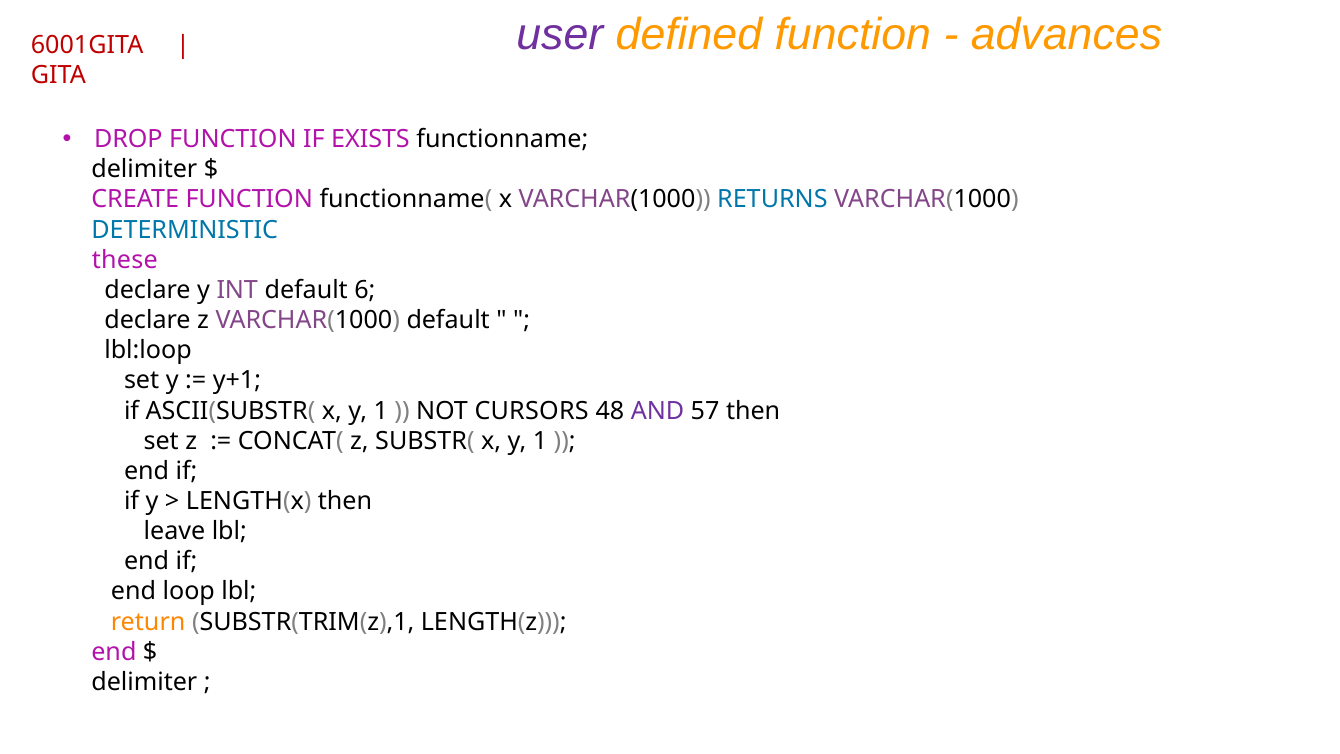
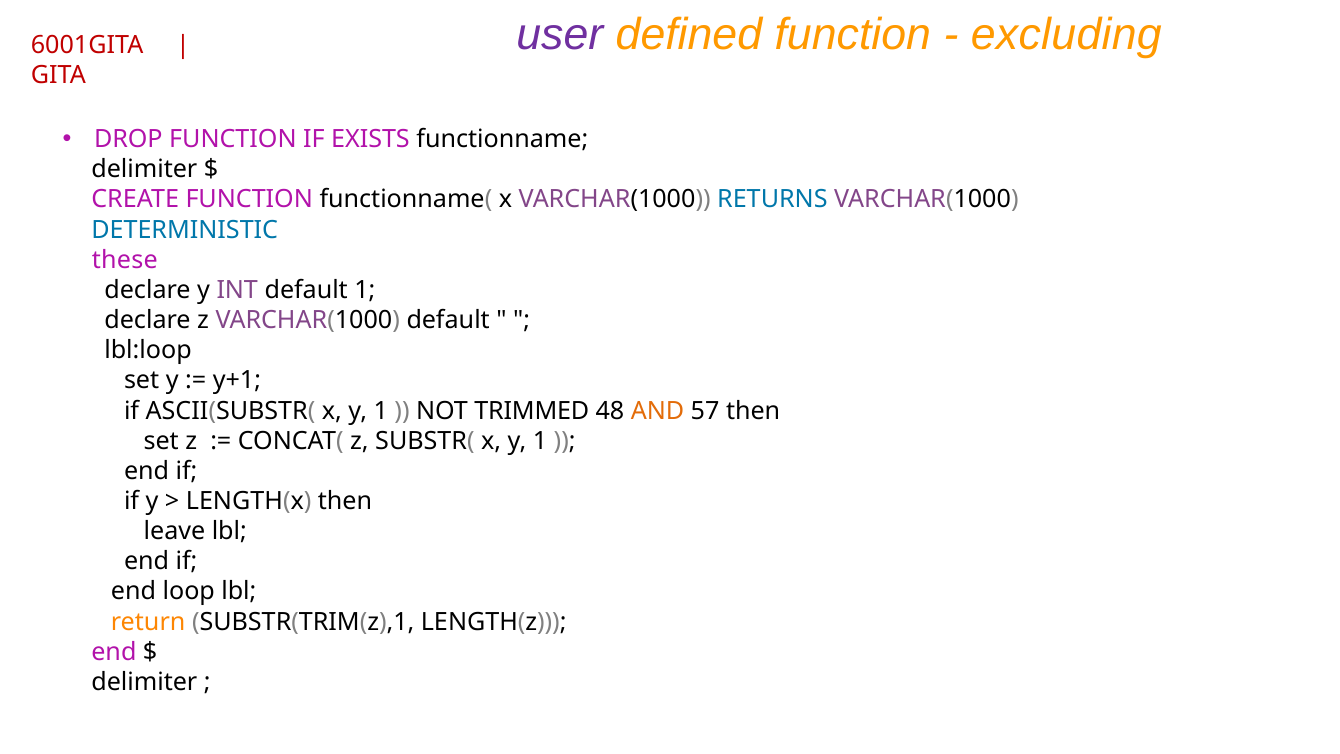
advances: advances -> excluding
default 6: 6 -> 1
CURSORS: CURSORS -> TRIMMED
AND colour: purple -> orange
